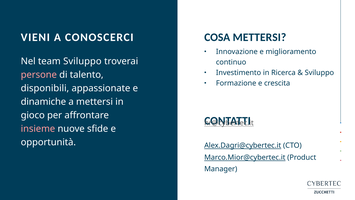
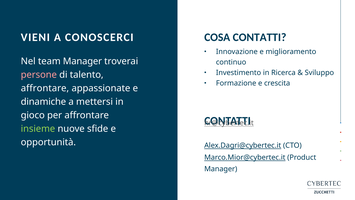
COSA METTERSI: METTERSI -> CONTATTI
team Sviluppo: Sviluppo -> Manager
disponibili at (45, 88): disponibili -> affrontare
insieme colour: pink -> light green
